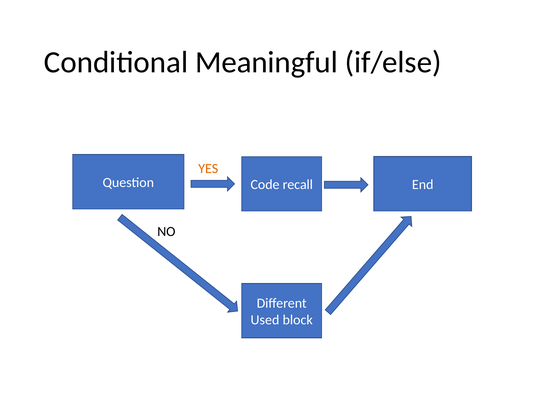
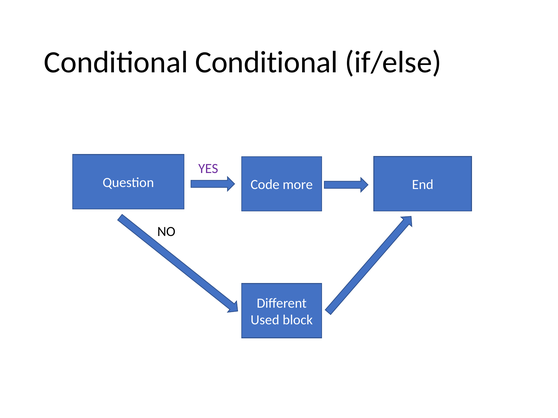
Conditional Meaningful: Meaningful -> Conditional
YES colour: orange -> purple
recall: recall -> more
